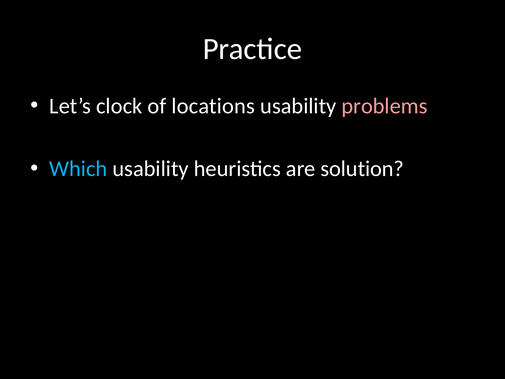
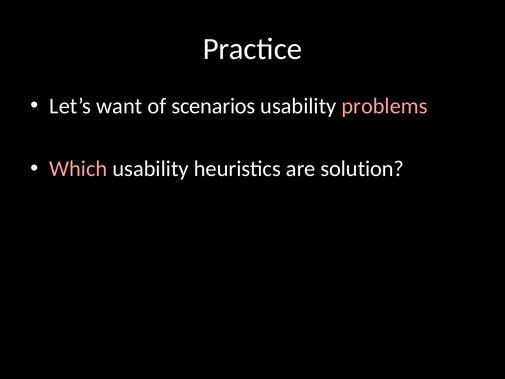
clock: clock -> want
locations: locations -> scenarios
Which colour: light blue -> pink
